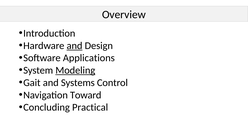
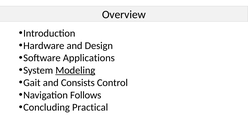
and at (75, 46) underline: present -> none
Systems: Systems -> Consists
Toward: Toward -> Follows
